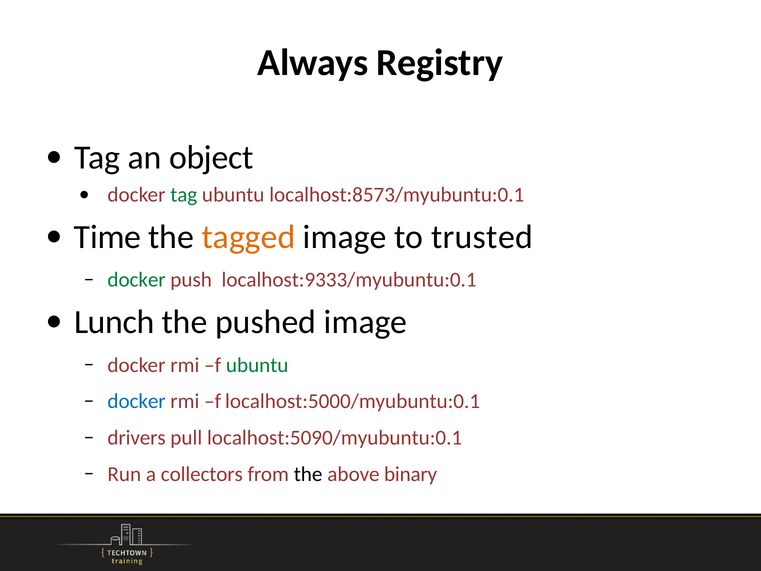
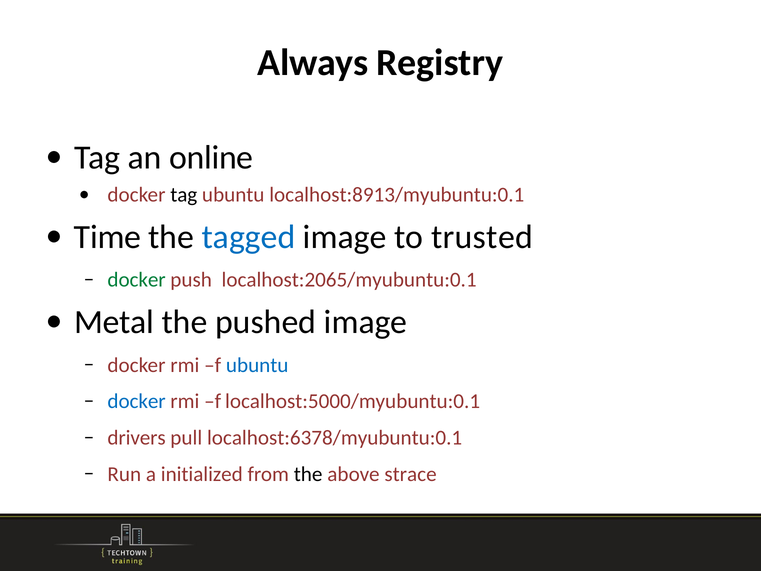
object: object -> online
tag at (184, 195) colour: green -> black
localhost:8573/myubuntu:0.1: localhost:8573/myubuntu:0.1 -> localhost:8913/myubuntu:0.1
tagged colour: orange -> blue
localhost:9333/myubuntu:0.1: localhost:9333/myubuntu:0.1 -> localhost:2065/myubuntu:0.1
Lunch: Lunch -> Metal
ubuntu at (257, 365) colour: green -> blue
localhost:5090/myubuntu:0.1: localhost:5090/myubuntu:0.1 -> localhost:6378/myubuntu:0.1
collectors: collectors -> initialized
binary: binary -> strace
